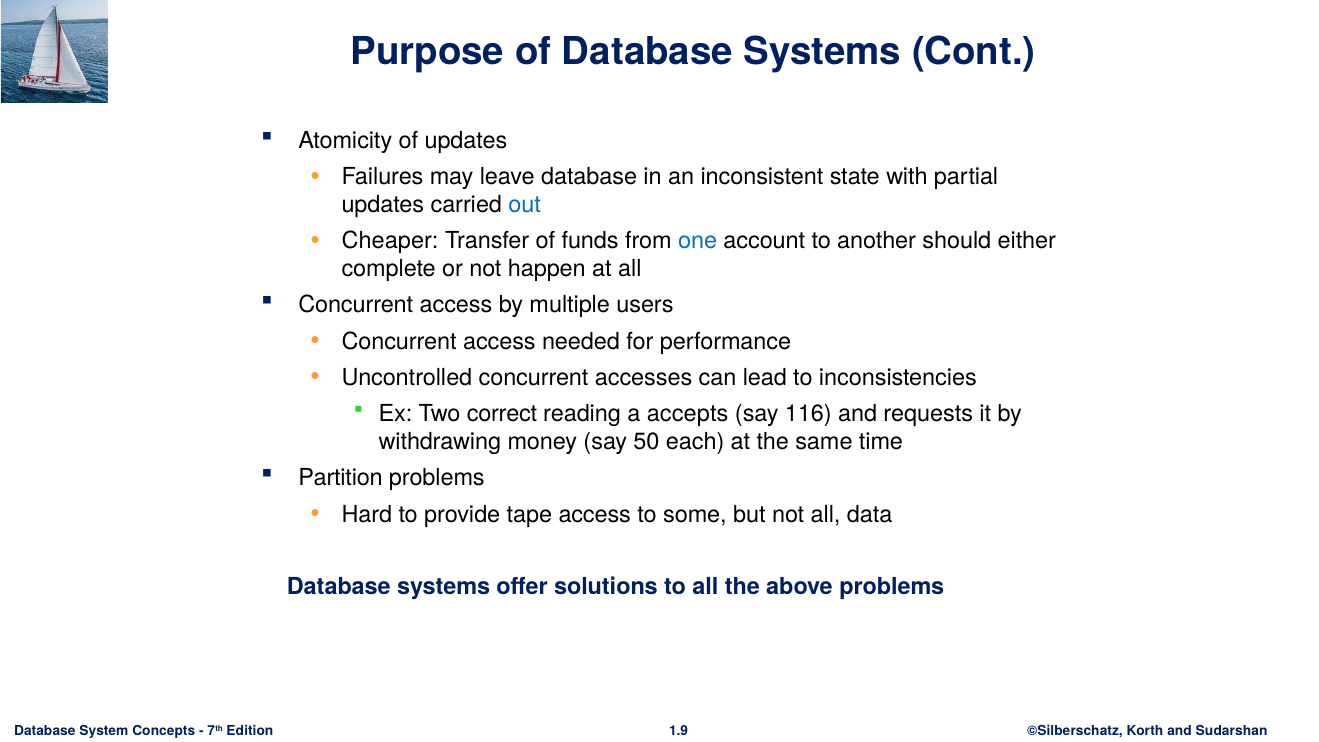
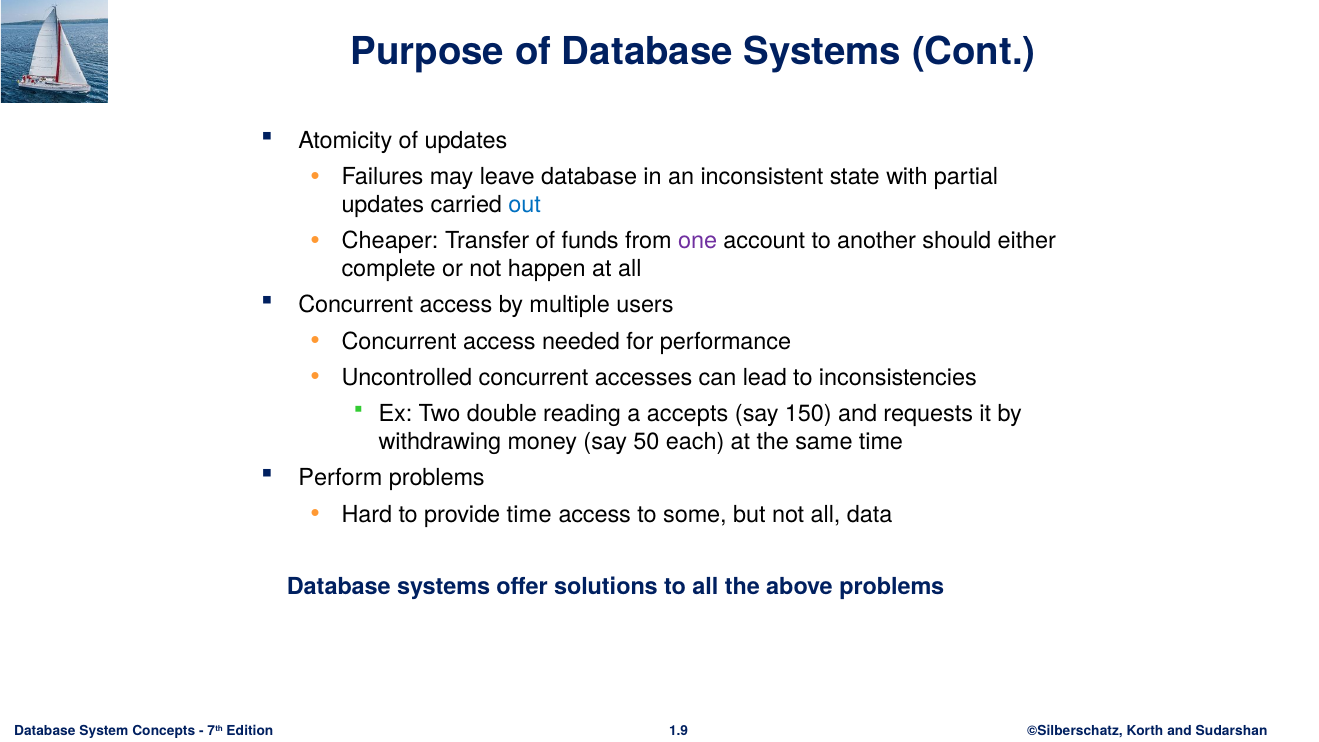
one colour: blue -> purple
correct: correct -> double
116: 116 -> 150
Partition: Partition -> Perform
provide tape: tape -> time
